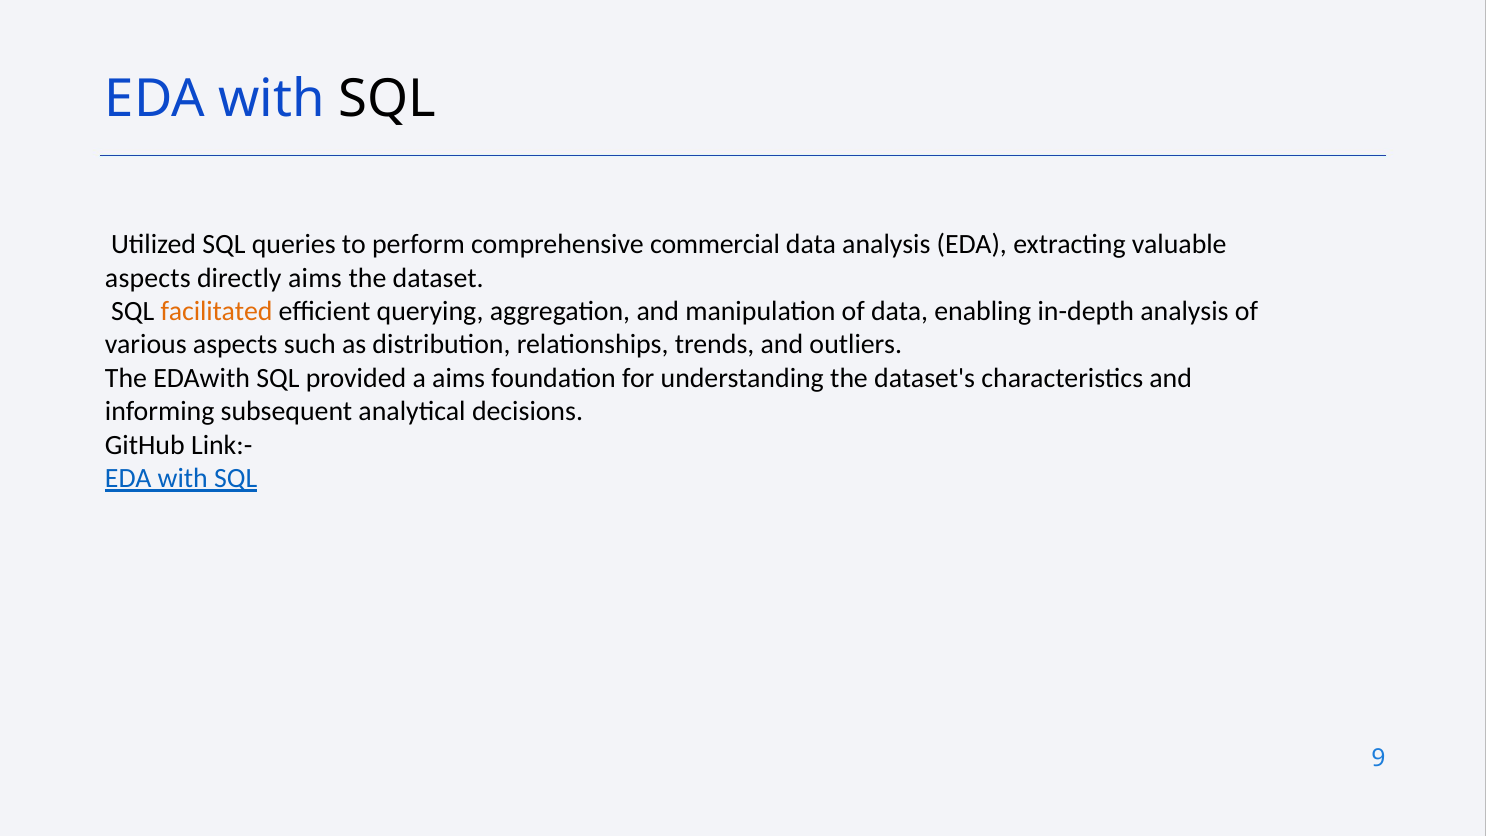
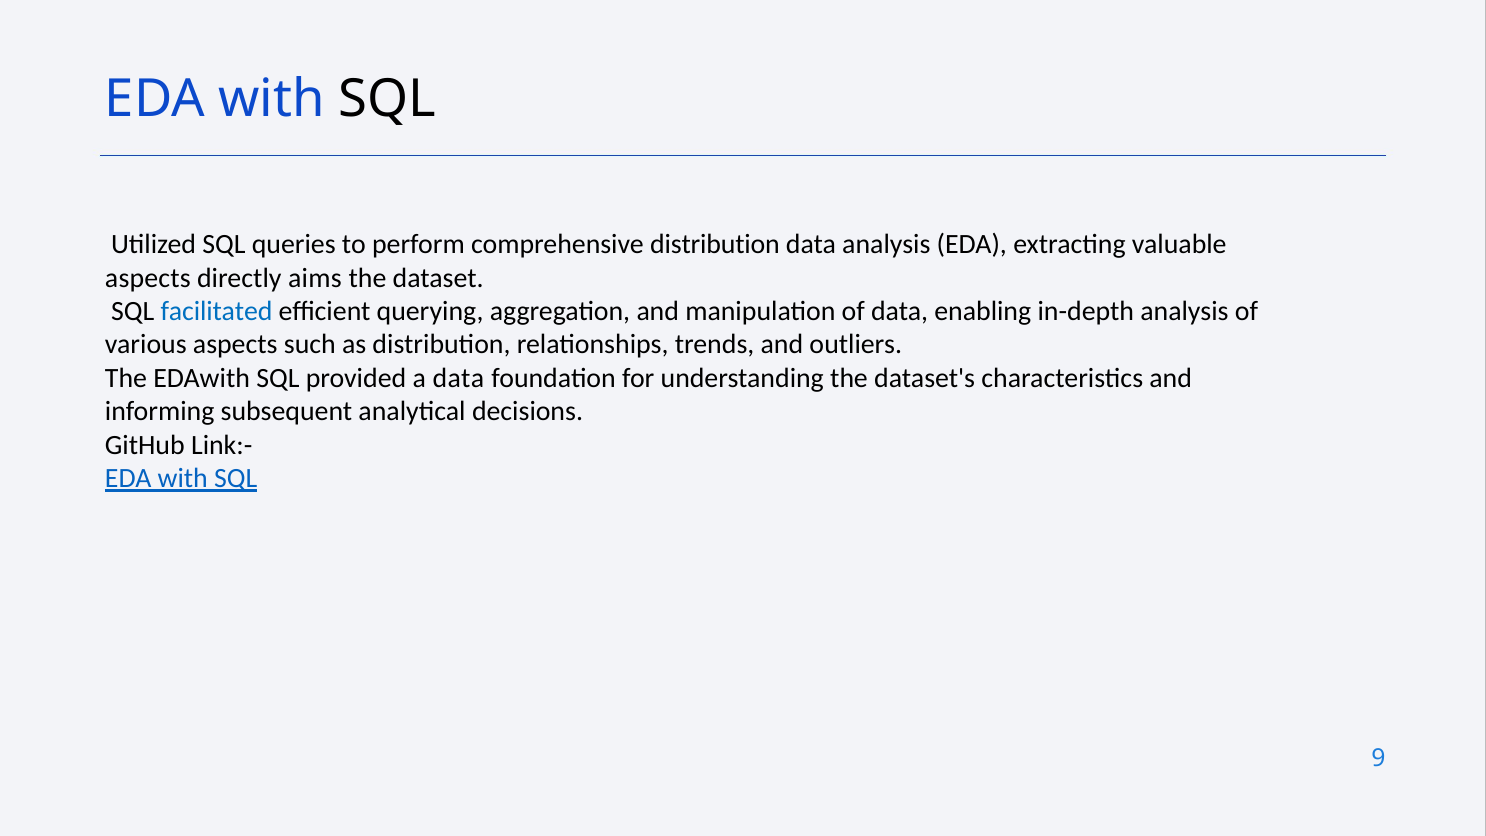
comprehensive commercial: commercial -> distribution
facilitated colour: orange -> blue
a aims: aims -> data
